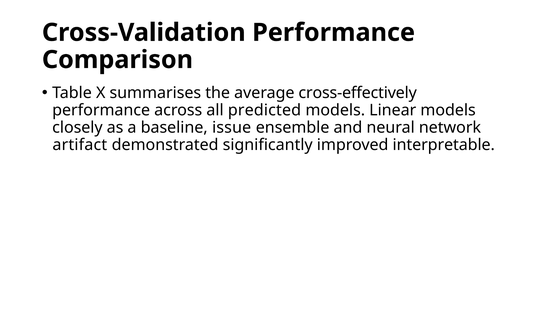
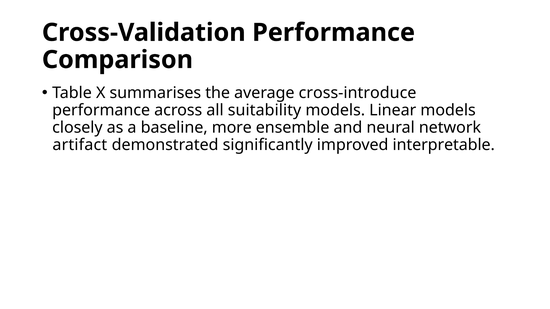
cross-effectively: cross-effectively -> cross-introduce
predicted: predicted -> suitability
issue: issue -> more
